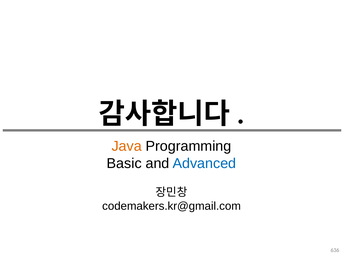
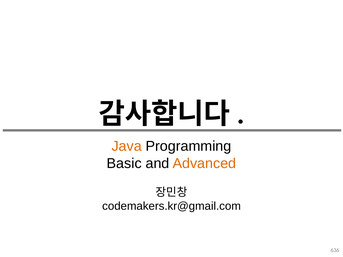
Advanced colour: blue -> orange
